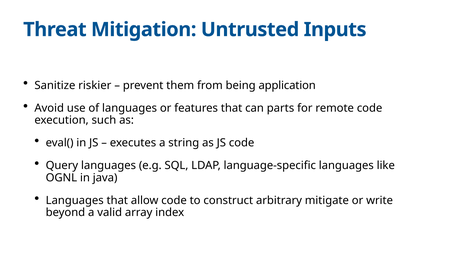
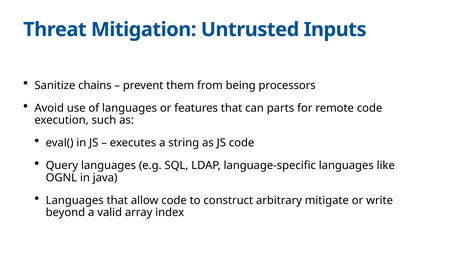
riskier: riskier -> chains
application: application -> processors
